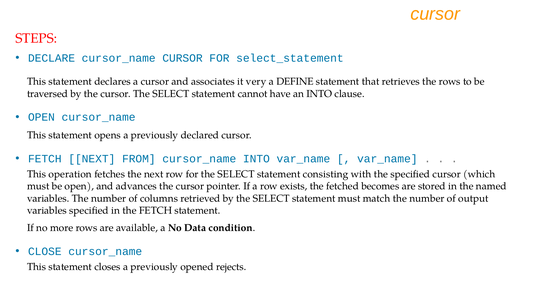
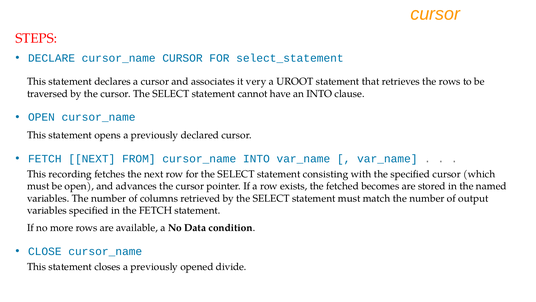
DEFINE: DEFINE -> UROOT
operation: operation -> recording
rejects: rejects -> divide
